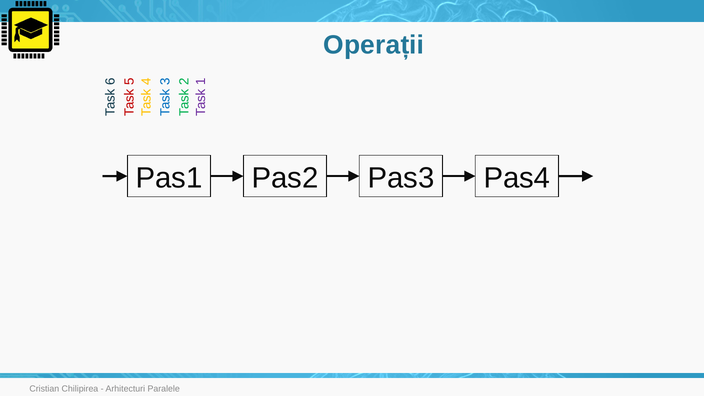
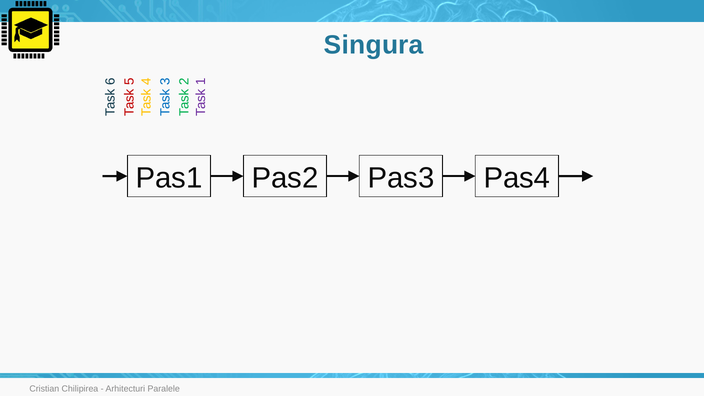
Operații: Operații -> Singura
